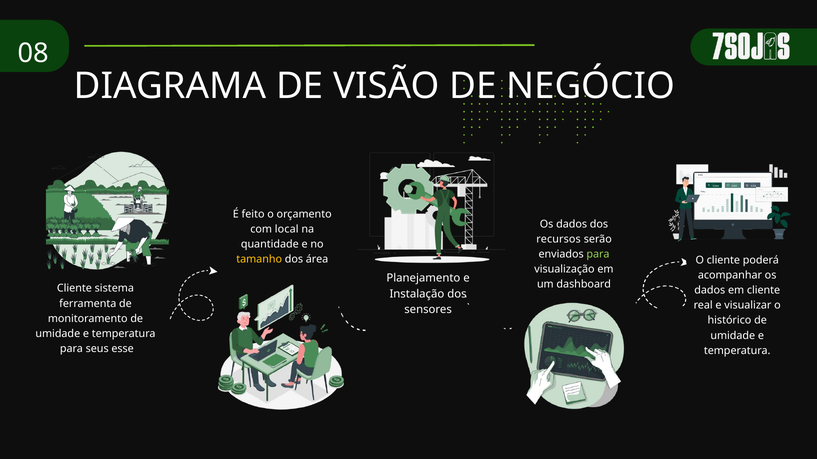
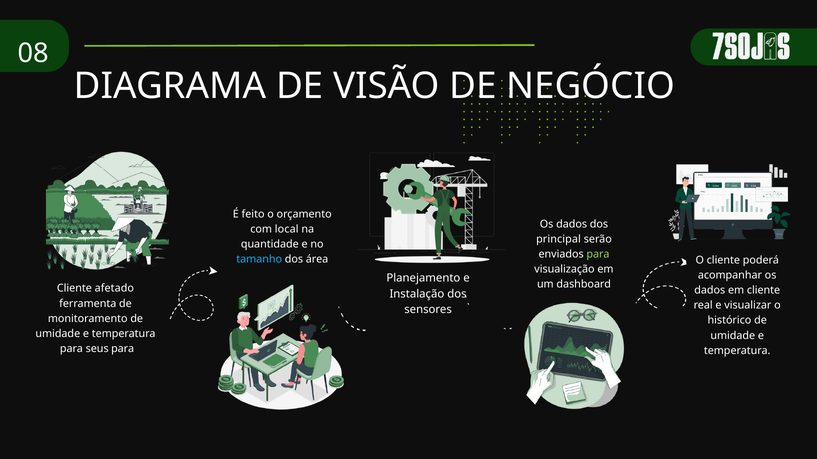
recursos: recursos -> principal
tamanho colour: yellow -> light blue
sistema: sistema -> afetado
seus esse: esse -> para
